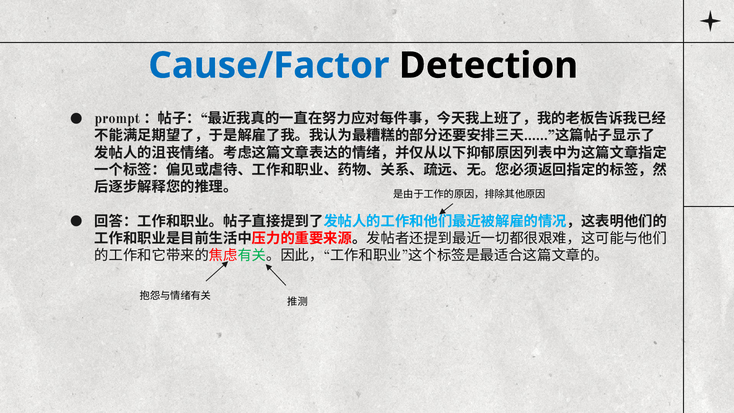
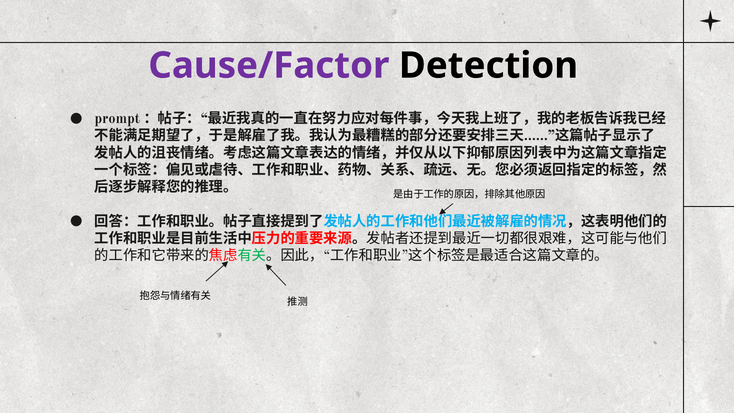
Cause/Factor colour: blue -> purple
